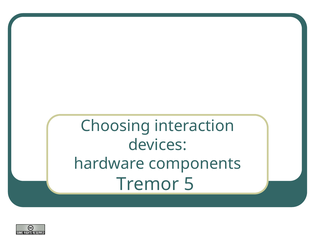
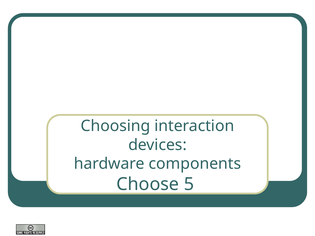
Tremor: Tremor -> Choose
